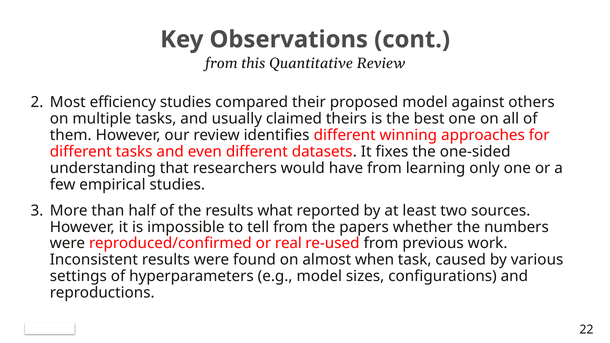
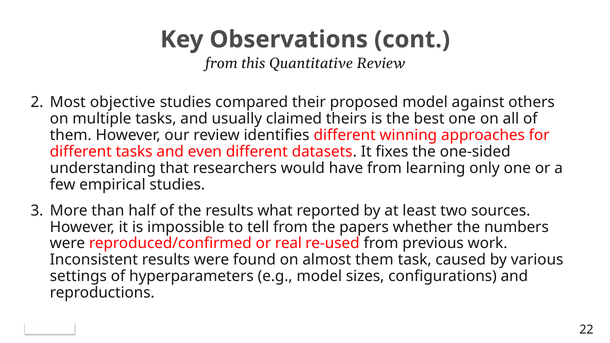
efficiency: efficiency -> objective
almost when: when -> them
